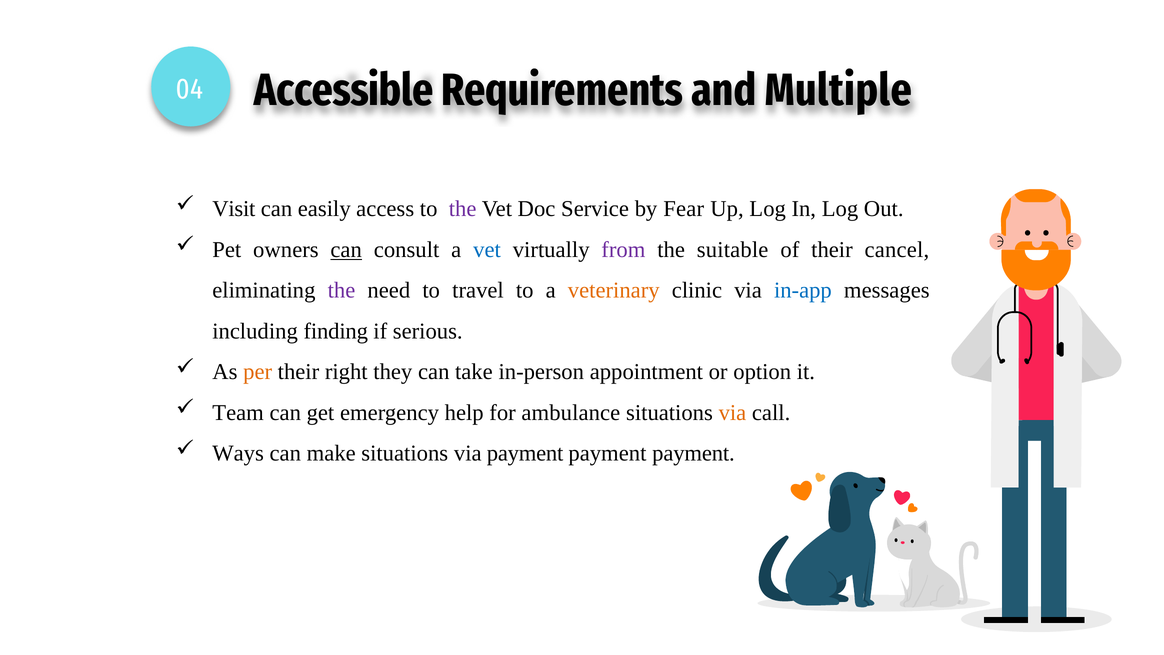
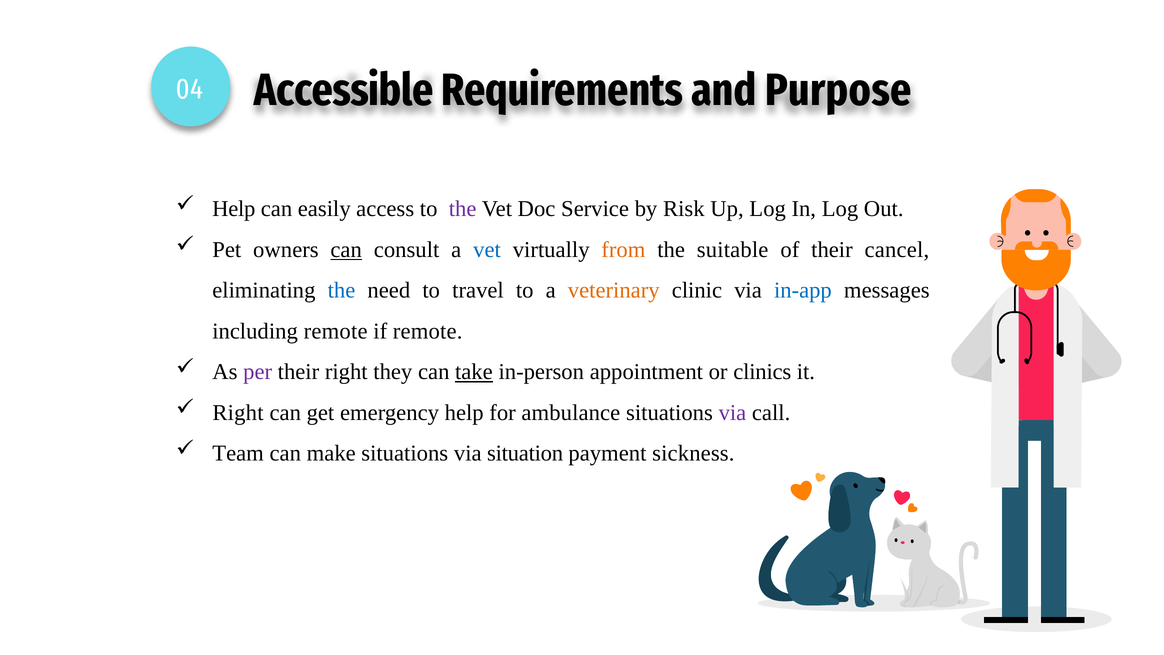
Multiple: Multiple -> Purpose
Visit at (234, 209): Visit -> Help
Fear: Fear -> Risk
from colour: purple -> orange
the at (342, 290) colour: purple -> blue
including finding: finding -> remote
if serious: serious -> remote
per colour: orange -> purple
take underline: none -> present
option: option -> clinics
Team at (238, 413): Team -> Right
via at (732, 413) colour: orange -> purple
Ways: Ways -> Team
via payment: payment -> situation
payment at (694, 453): payment -> sickness
